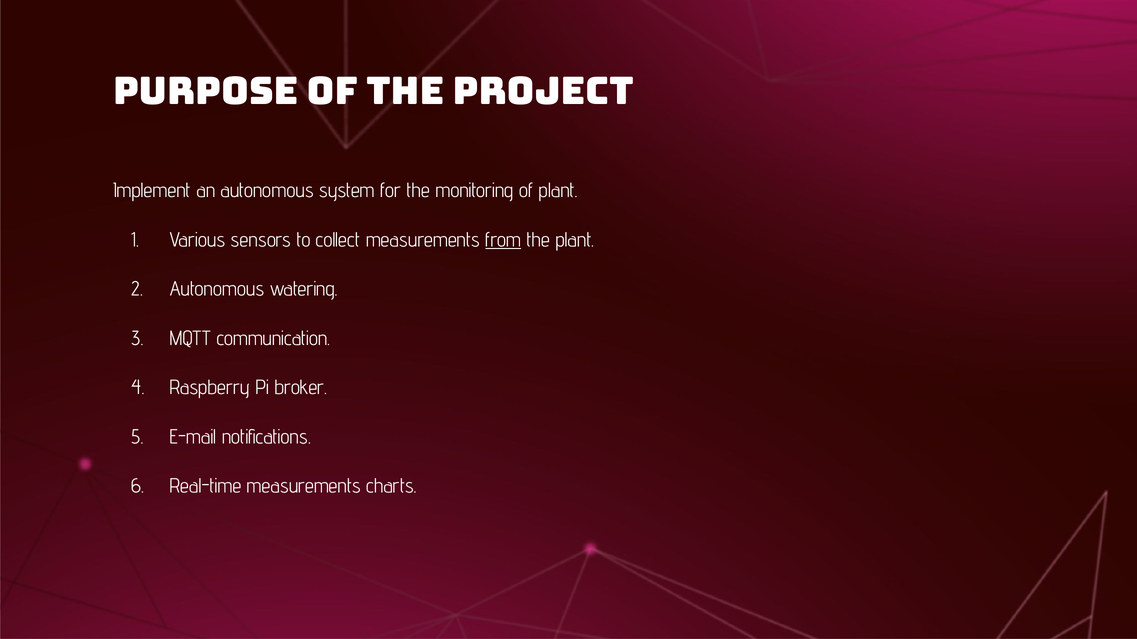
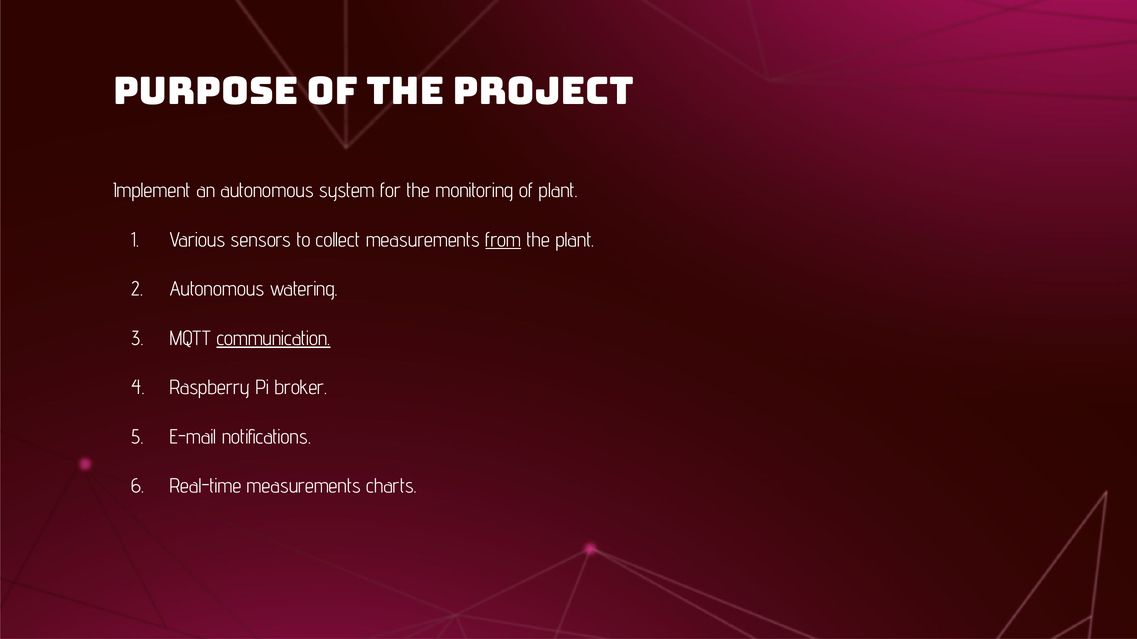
communication underline: none -> present
